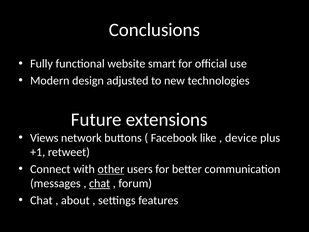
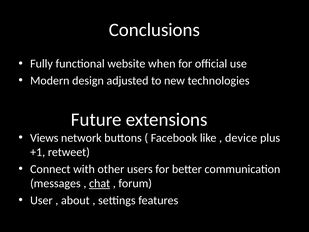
smart: smart -> when
other underline: present -> none
Chat at (41, 200): Chat -> User
